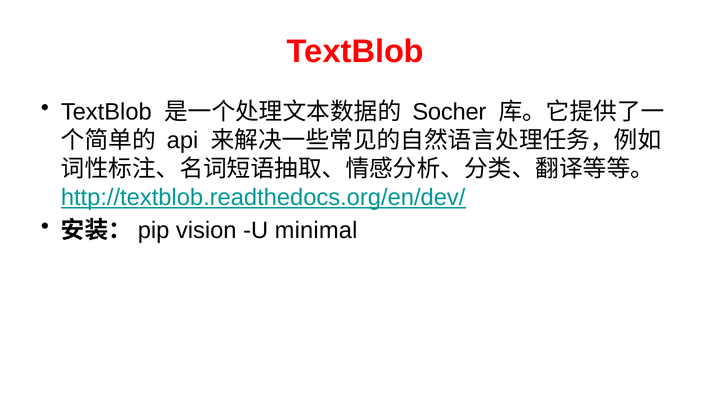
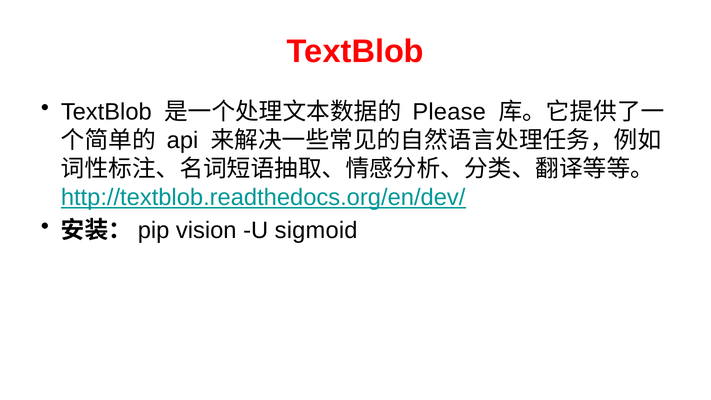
Socher: Socher -> Please
minimal: minimal -> sigmoid
